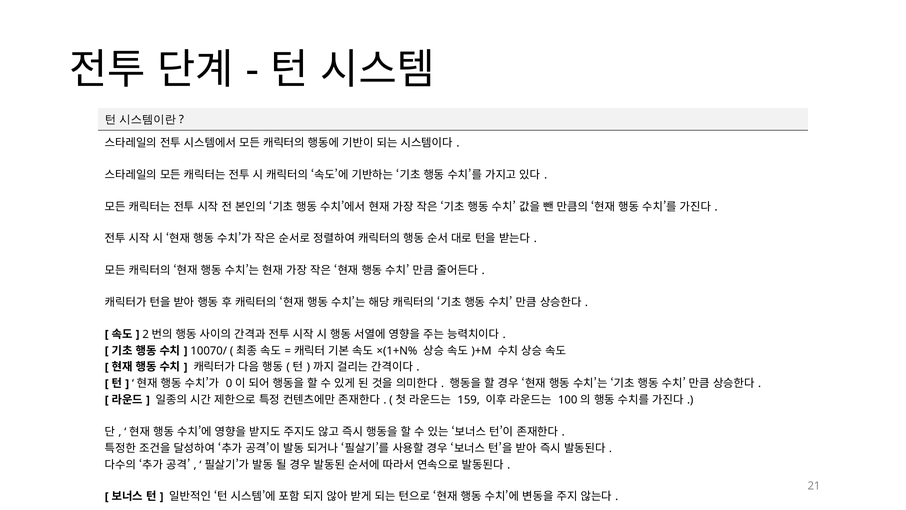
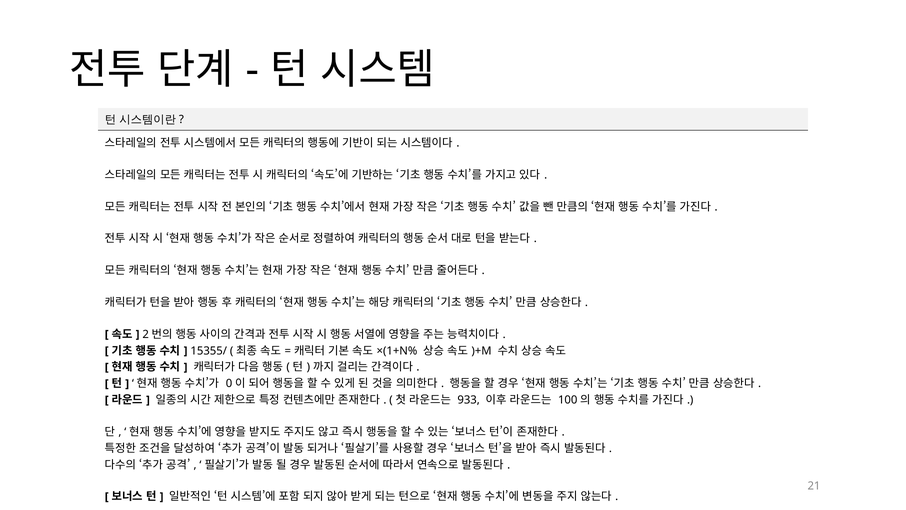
10070/: 10070/ -> 15355/
159: 159 -> 933
